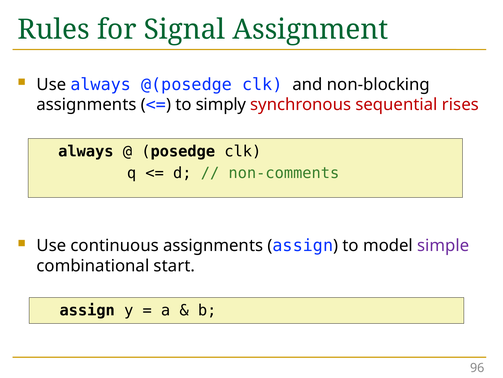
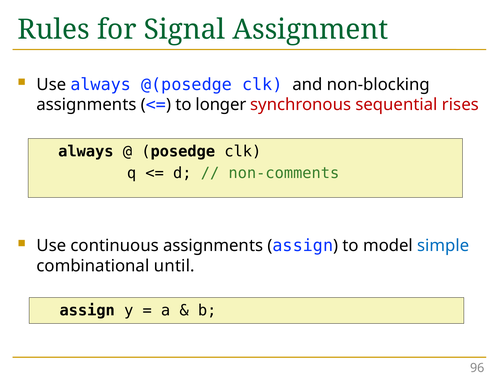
simply: simply -> longer
simple colour: purple -> blue
start: start -> until
